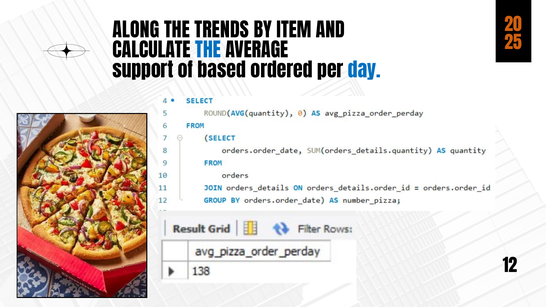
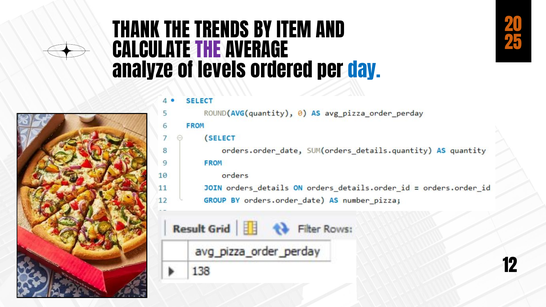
ALONG: ALONG -> THANK
THE at (208, 51) colour: blue -> purple
support: support -> analyze
based: based -> levels
